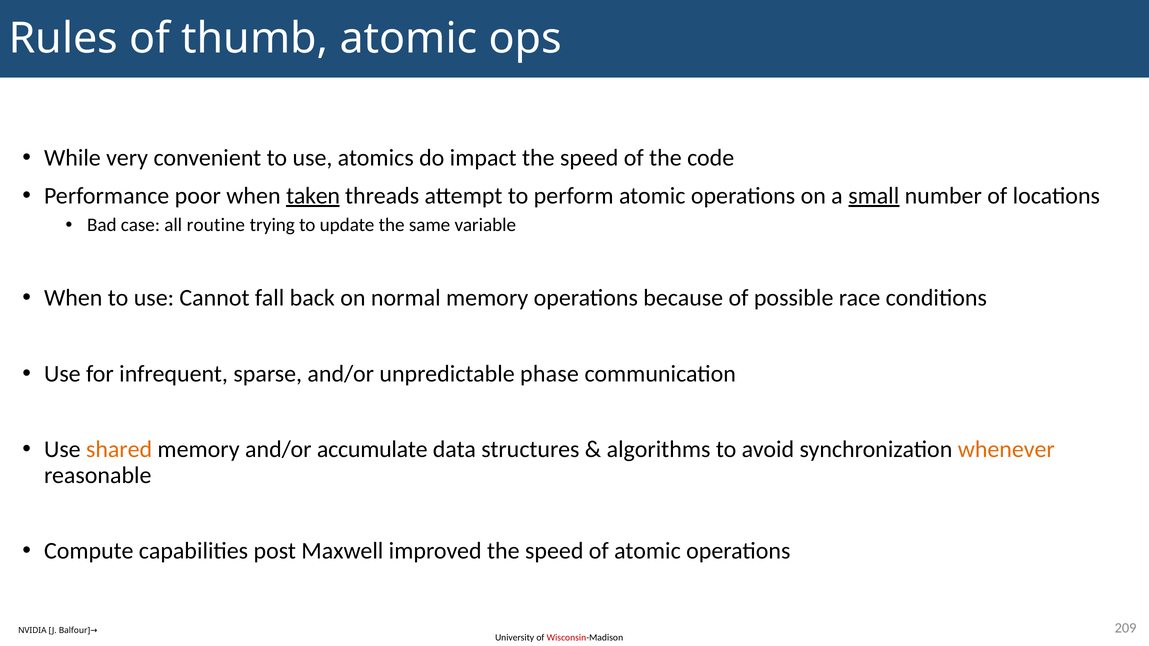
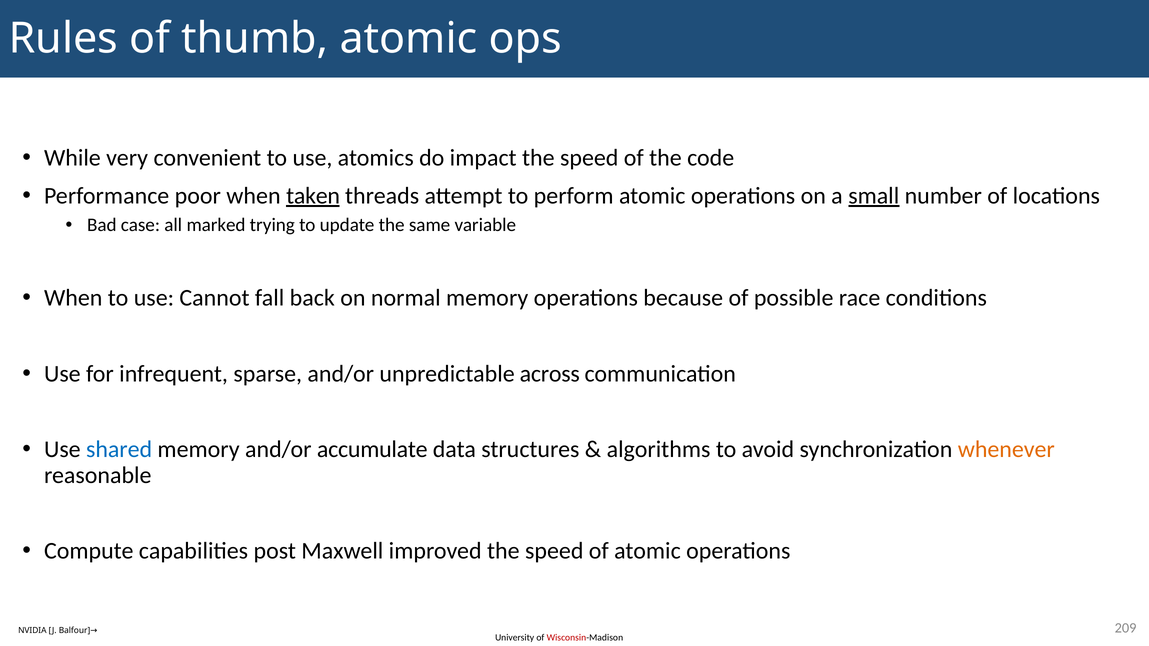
routine: routine -> marked
phase: phase -> across
shared colour: orange -> blue
